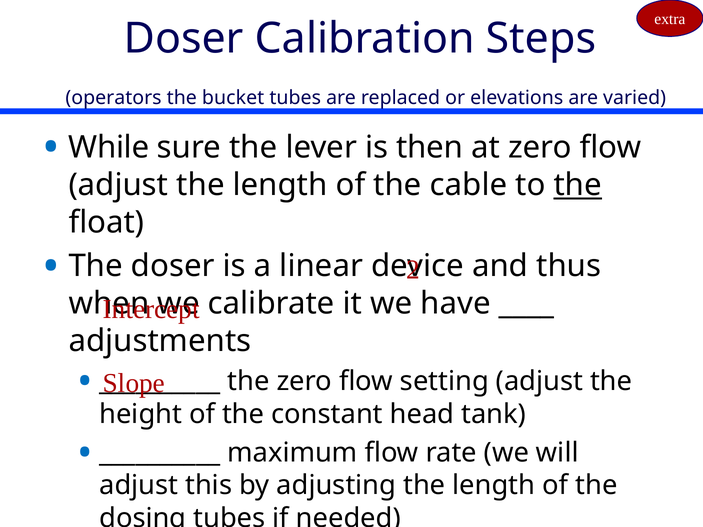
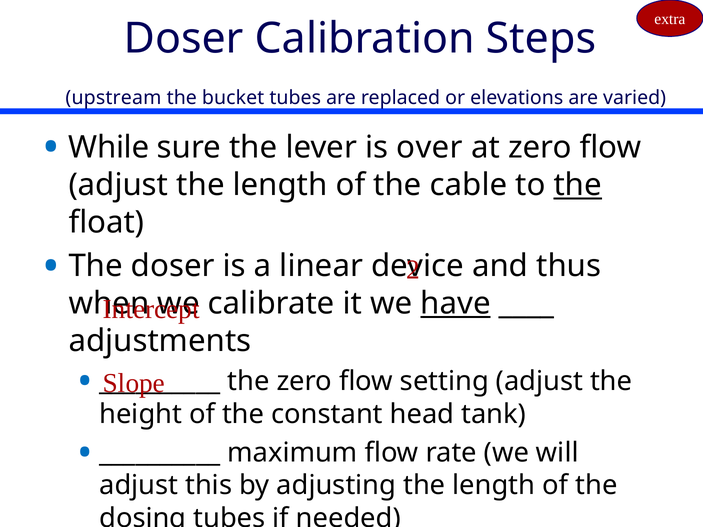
operators: operators -> upstream
then: then -> over
have underline: none -> present
